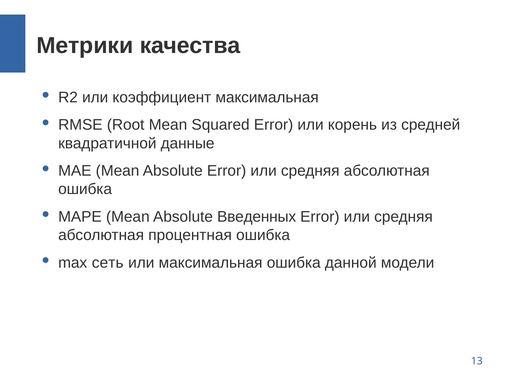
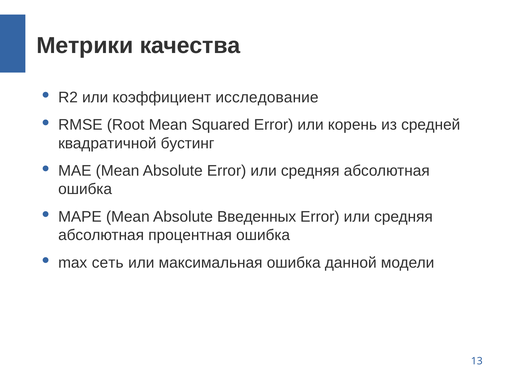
коэффициент максимальная: максимальная -> исследование
данные: данные -> бустинг
